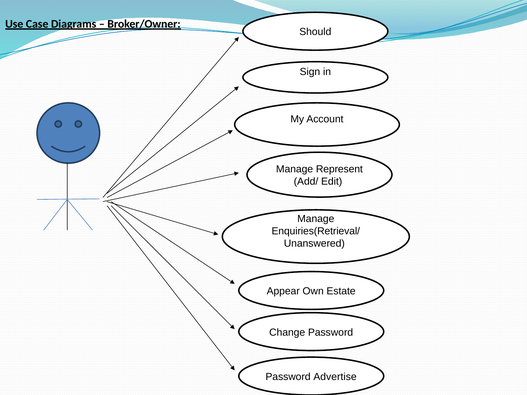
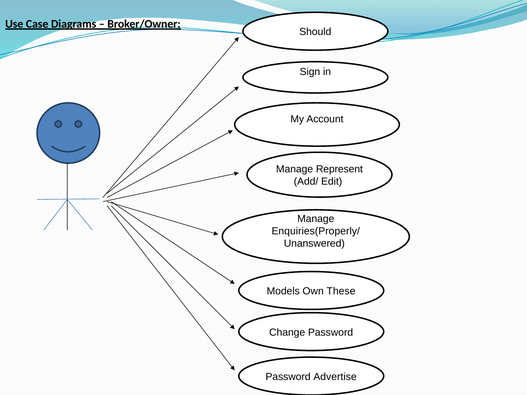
Enquiries(Retrieval/: Enquiries(Retrieval/ -> Enquiries(Properly/
Appear: Appear -> Models
Estate: Estate -> These
